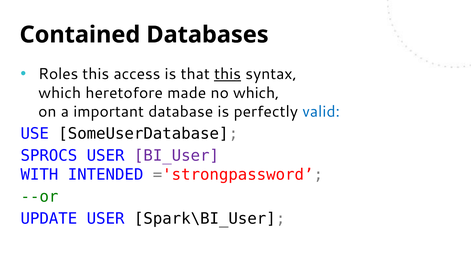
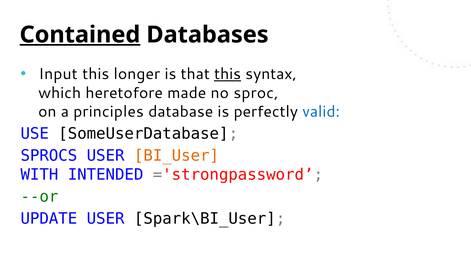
Contained underline: none -> present
Roles: Roles -> Input
access: access -> longer
no which: which -> sproc
important: important -> principles
BI_User colour: purple -> orange
